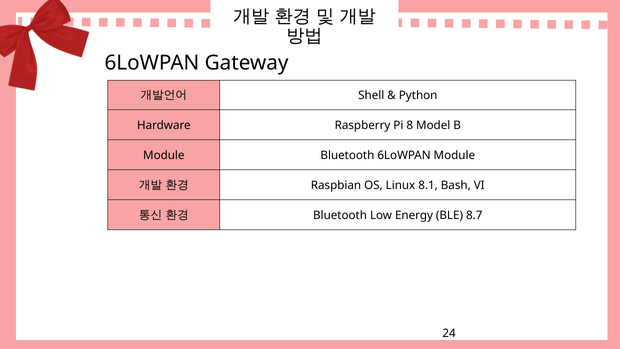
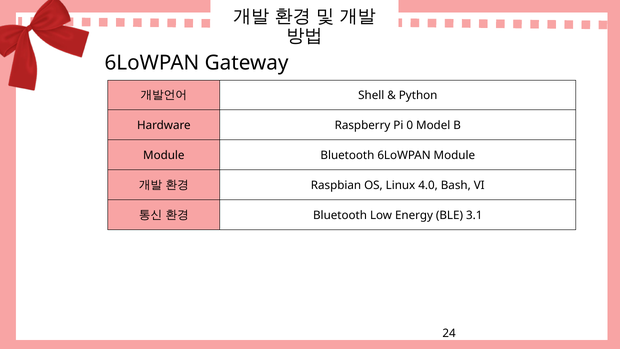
8: 8 -> 0
8.1: 8.1 -> 4.0
8.7: 8.7 -> 3.1
